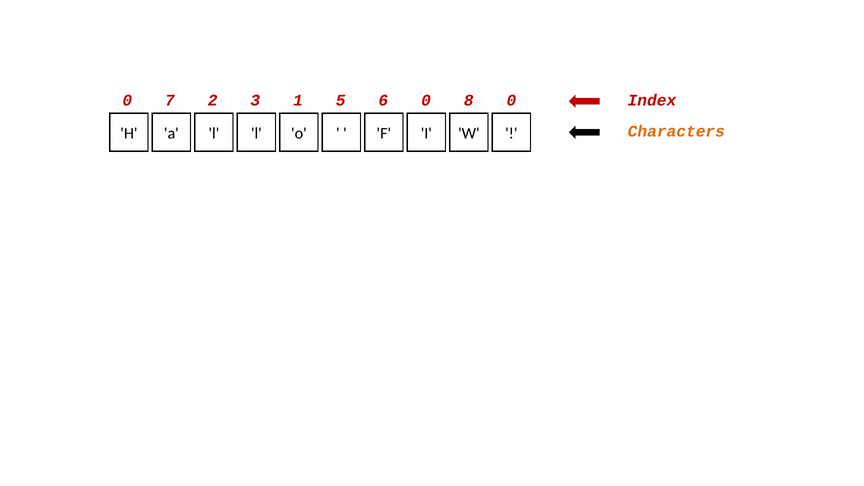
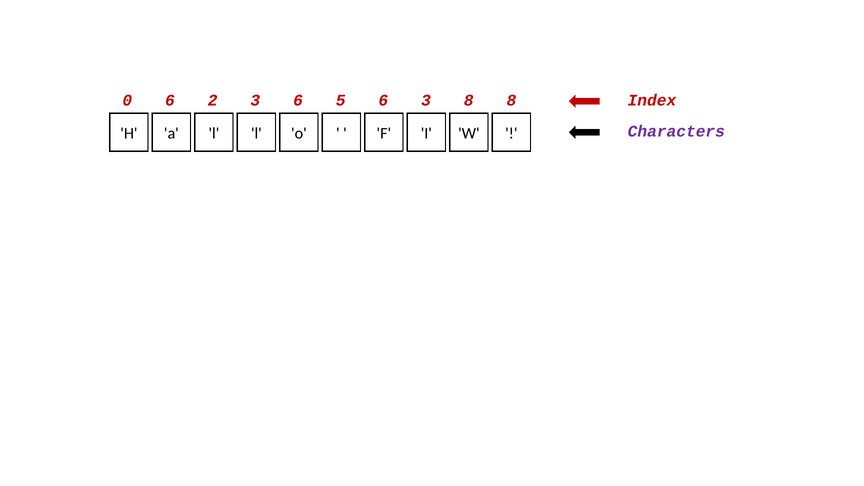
0 7: 7 -> 6
2 1: 1 -> 6
0 at (426, 100): 0 -> 3
8 0: 0 -> 8
Characters colour: orange -> purple
